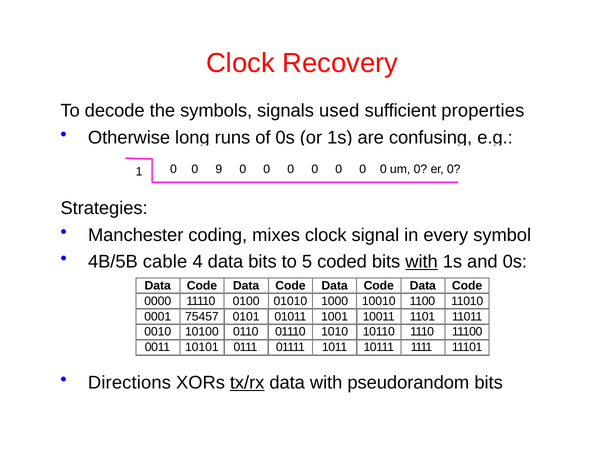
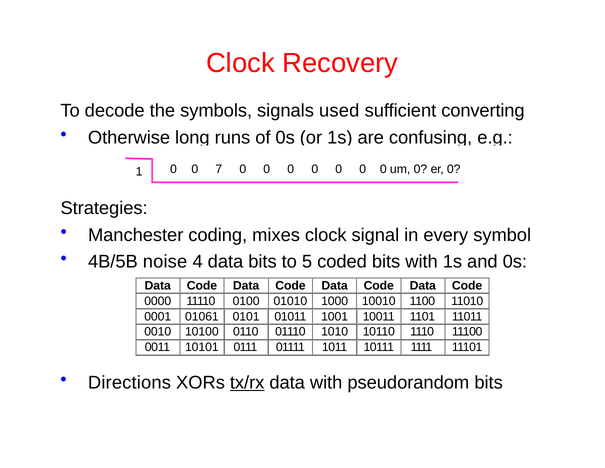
properties: properties -> converting
9: 9 -> 7
cable: cable -> noise
with at (422, 261) underline: present -> none
75457: 75457 -> 01061
